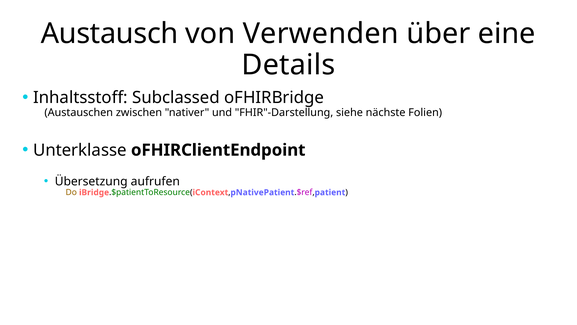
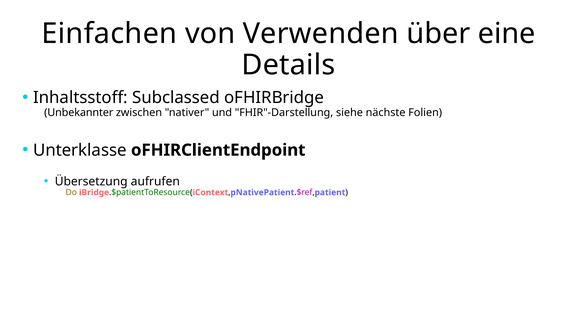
Austausch: Austausch -> Einfachen
Austauschen: Austauschen -> Unbekannter
